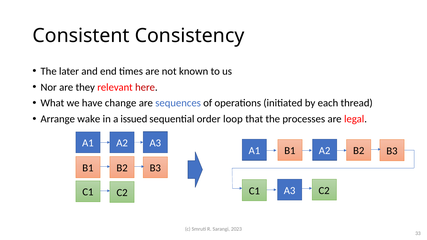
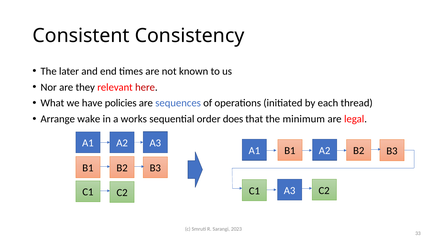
change: change -> policies
issued: issued -> works
loop: loop -> does
processes: processes -> minimum
